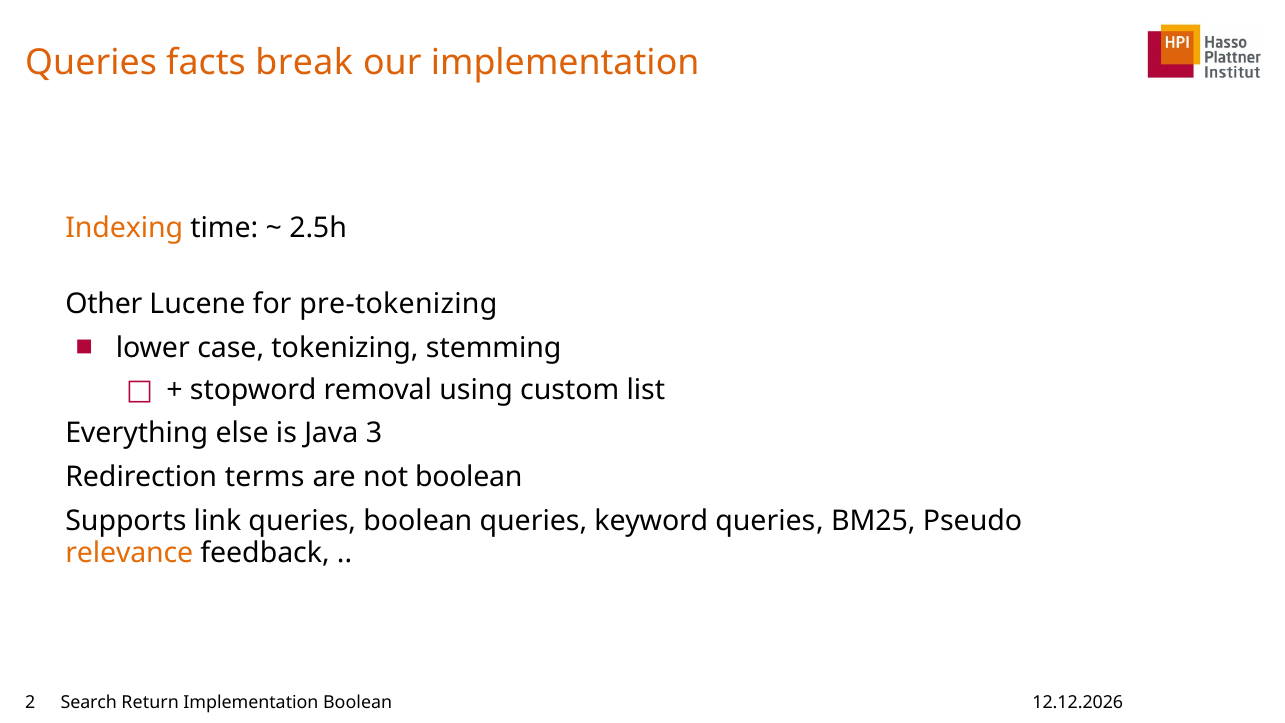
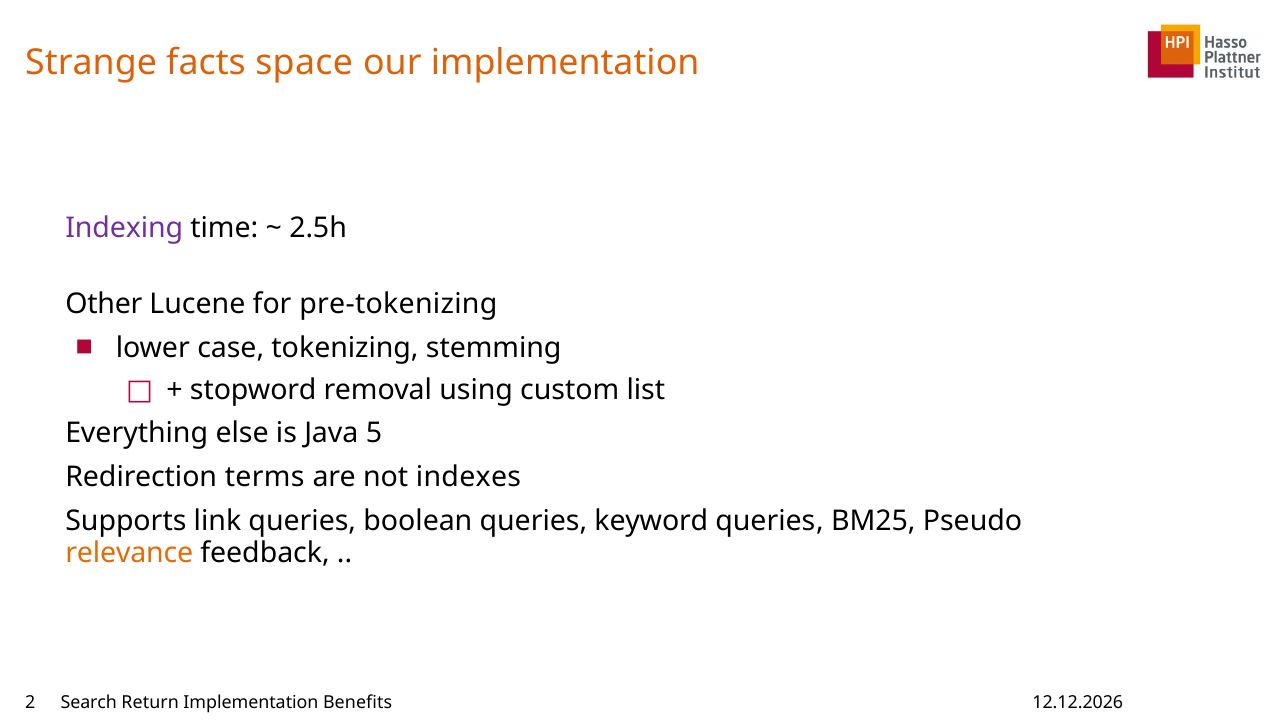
Queries at (91, 63): Queries -> Strange
break: break -> space
Indexing colour: orange -> purple
3: 3 -> 5
not boolean: boolean -> indexes
Implementation Boolean: Boolean -> Benefits
